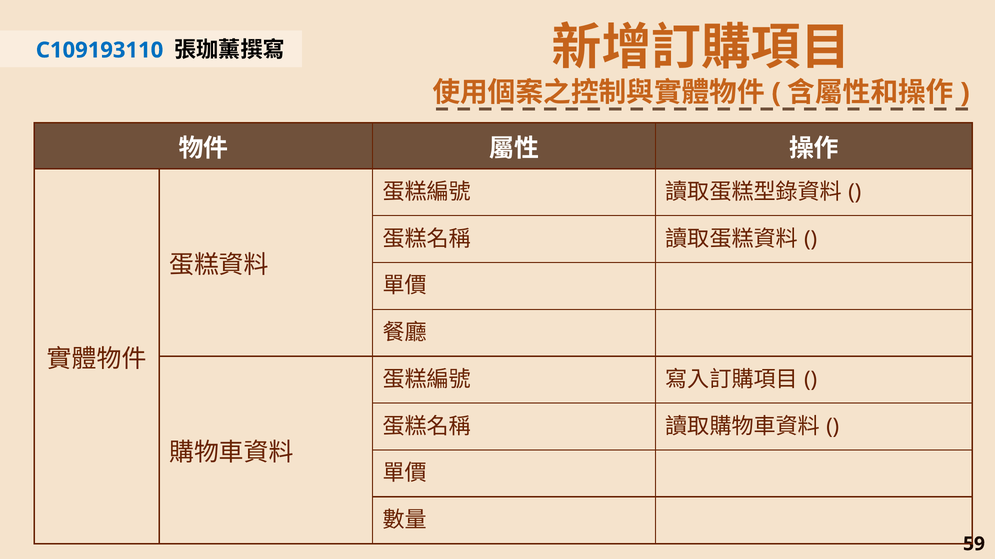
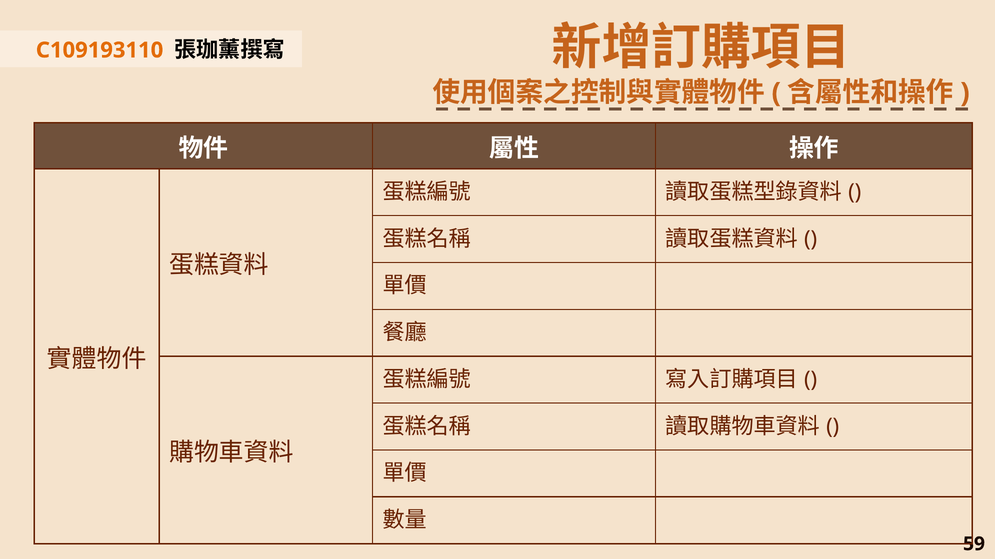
C109193110 colour: blue -> orange
